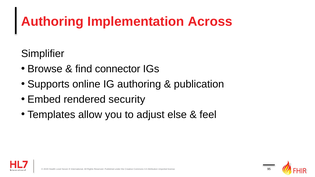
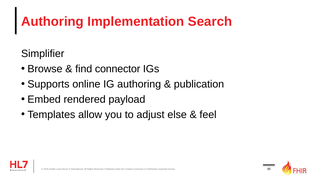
Across: Across -> Search
security: security -> payload
